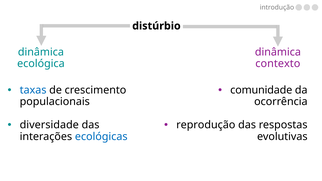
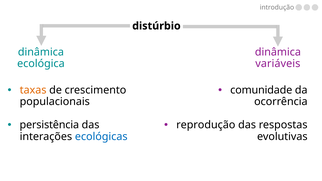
contexto: contexto -> variáveis
taxas colour: blue -> orange
diversidade: diversidade -> persistência
